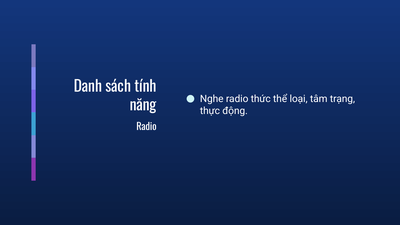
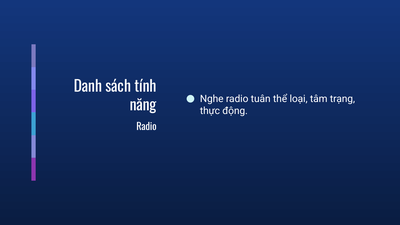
thức: thức -> tuân
